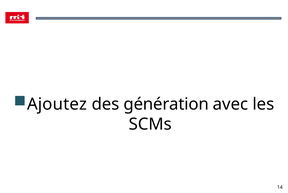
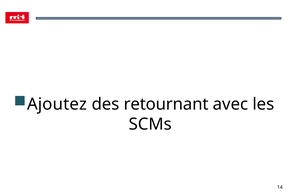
génération: génération -> retournant
